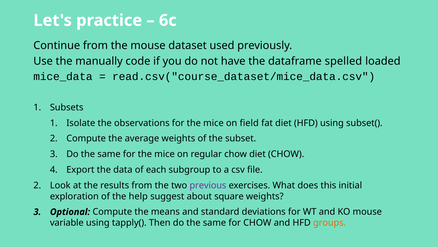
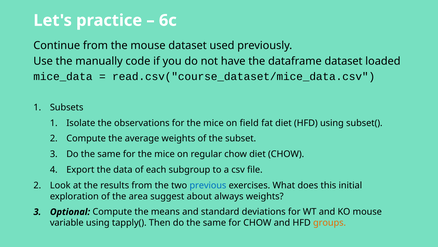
dataframe spelled: spelled -> dataset
previous colour: purple -> blue
help: help -> area
square: square -> always
